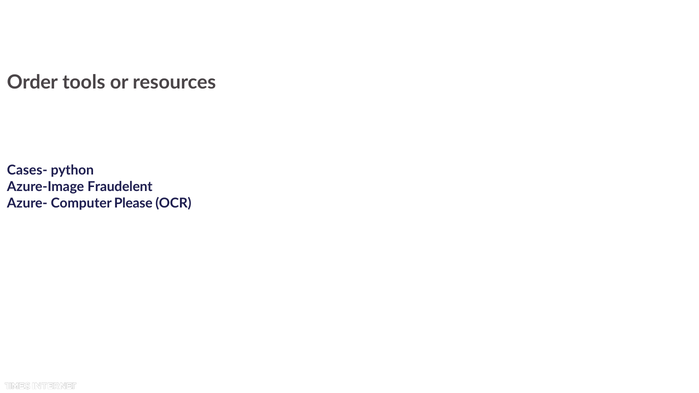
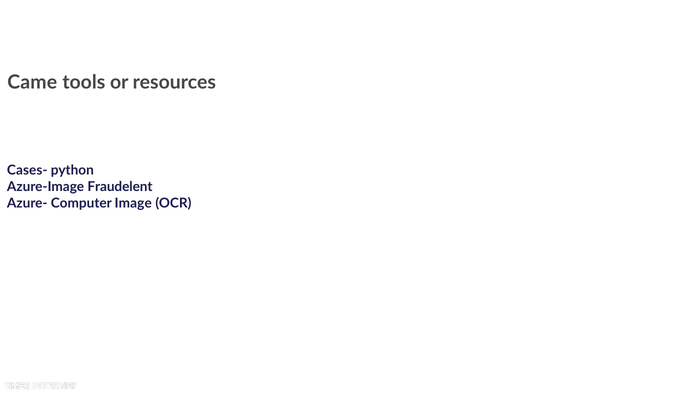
Order: Order -> Came
Please: Please -> Image
